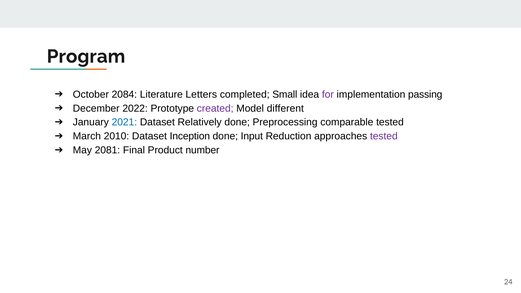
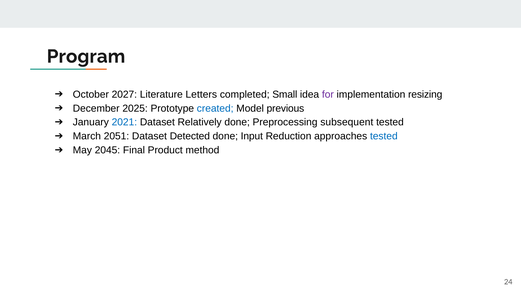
2084: 2084 -> 2027
passing: passing -> resizing
2022: 2022 -> 2025
created colour: purple -> blue
different: different -> previous
comparable: comparable -> subsequent
2010: 2010 -> 2051
Inception: Inception -> Detected
tested at (384, 136) colour: purple -> blue
2081: 2081 -> 2045
number: number -> method
